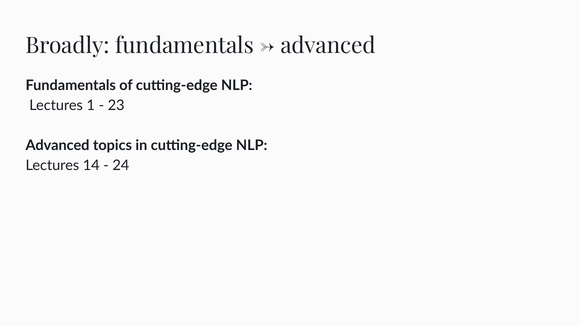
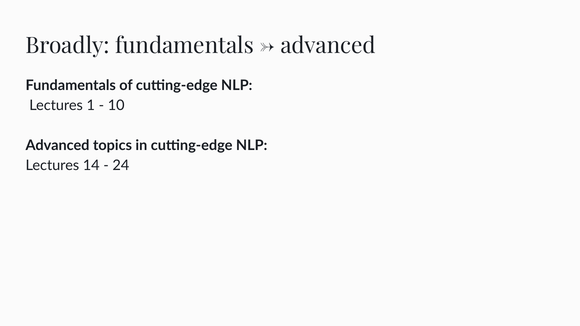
23: 23 -> 10
